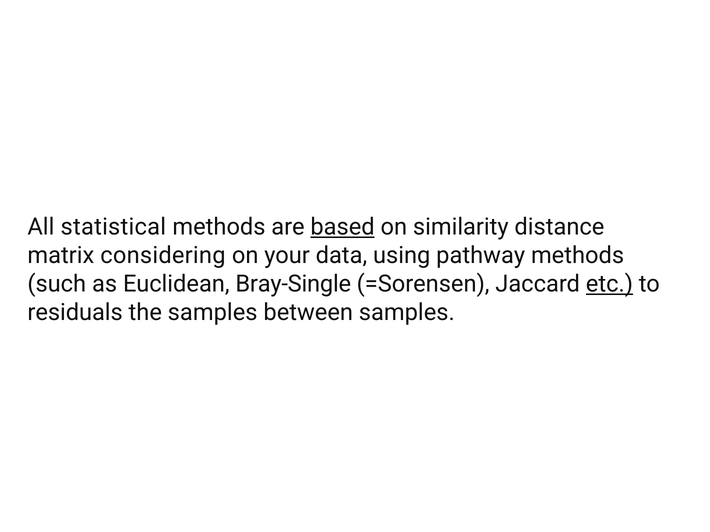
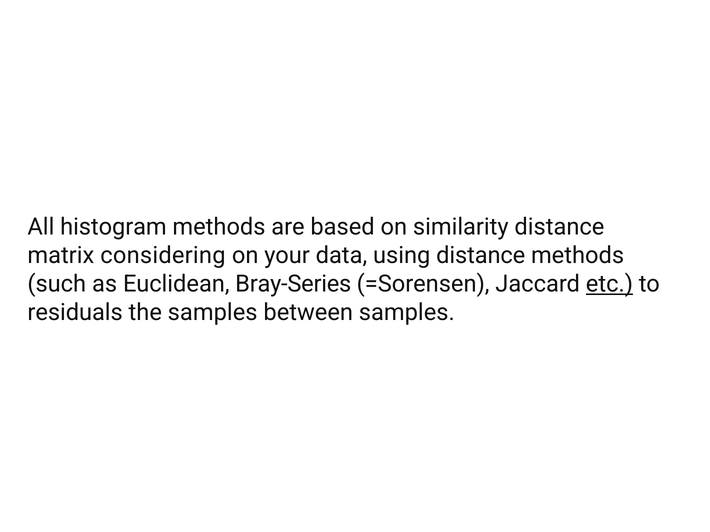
statistical: statistical -> histogram
based underline: present -> none
using pathway: pathway -> distance
Bray-Single: Bray-Single -> Bray-Series
